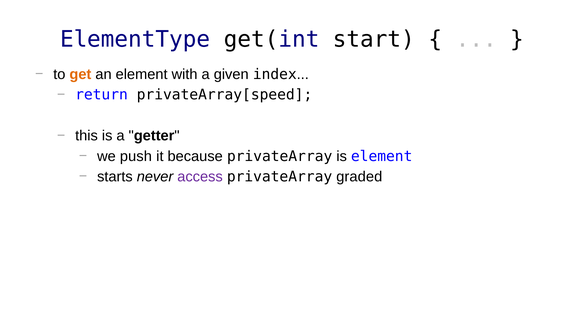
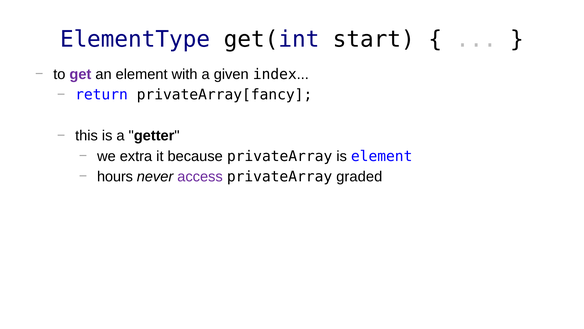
get colour: orange -> purple
privateArray[speed: privateArray[speed -> privateArray[fancy
push: push -> extra
starts: starts -> hours
